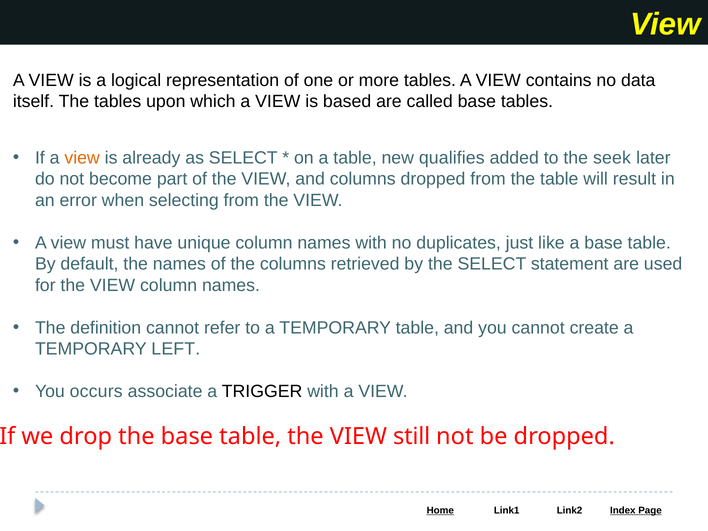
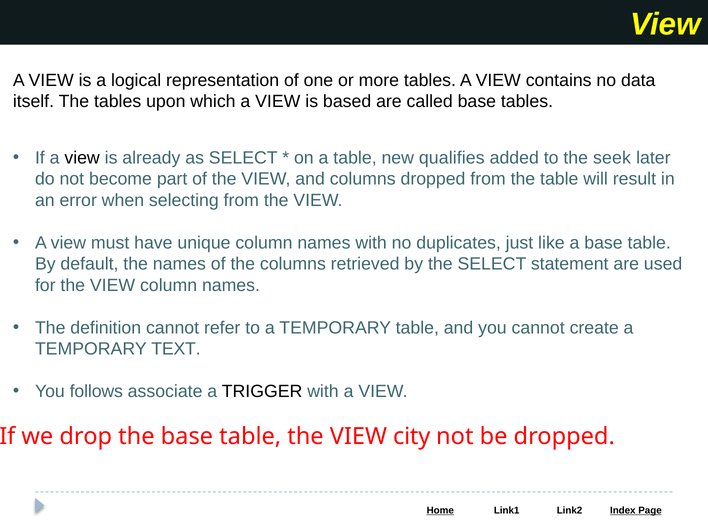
view at (82, 158) colour: orange -> black
LEFT: LEFT -> TEXT
occurs: occurs -> follows
still: still -> city
